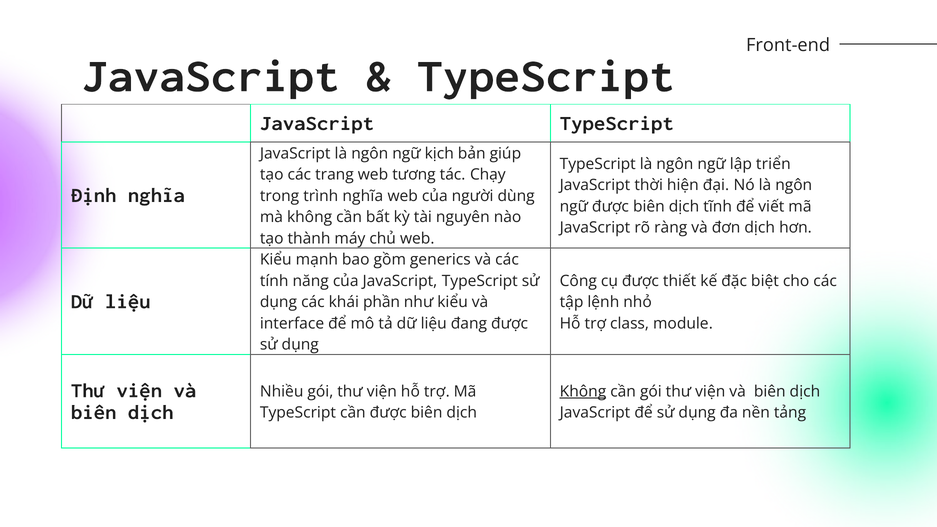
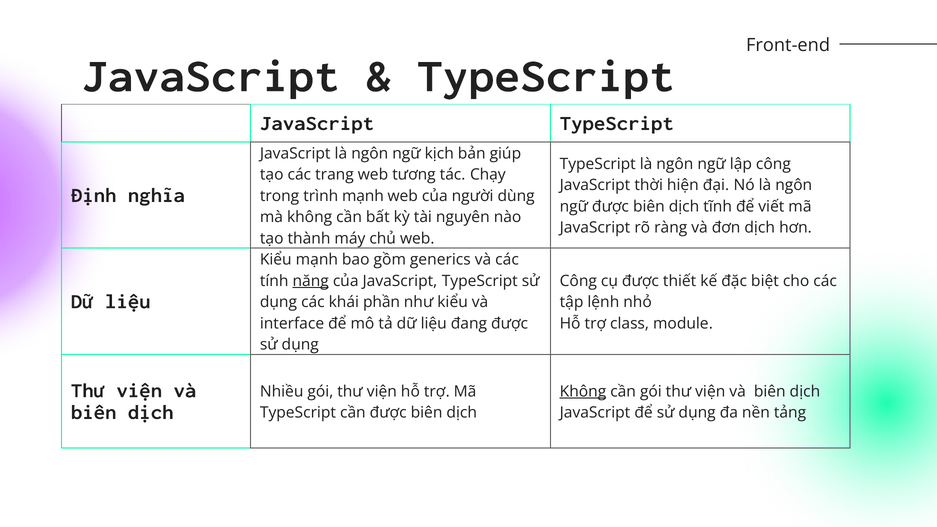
lập triển: triển -> công
trình nghĩa: nghĩa -> mạnh
năng underline: none -> present
